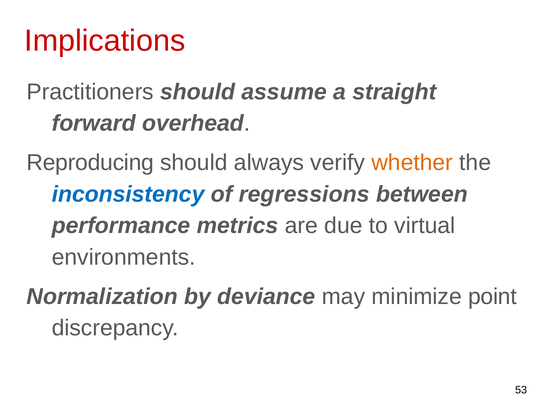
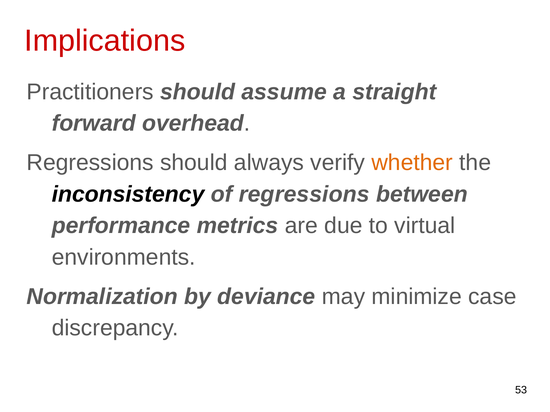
Reproducing at (90, 163): Reproducing -> Regressions
inconsistency colour: blue -> black
point: point -> case
